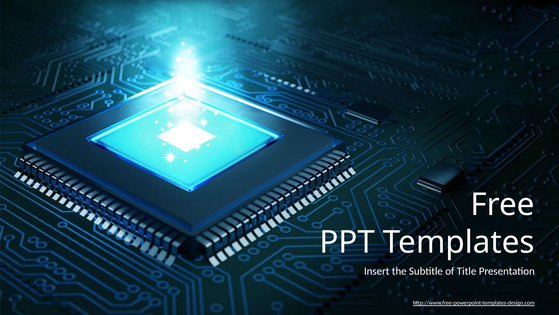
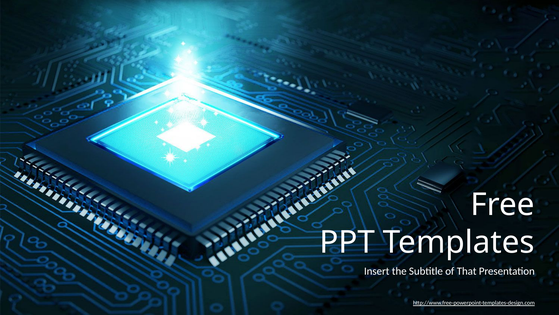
Title: Title -> That
